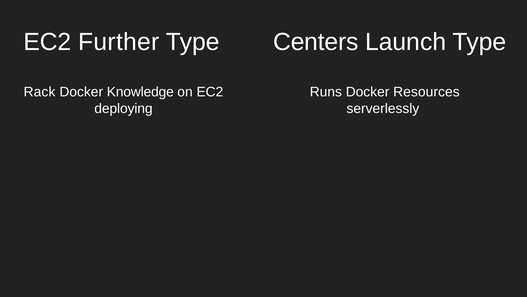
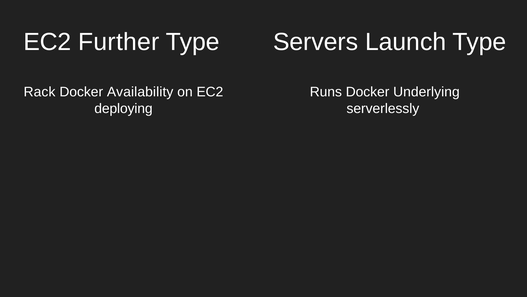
Centers: Centers -> Servers
Knowledge: Knowledge -> Availability
Resources: Resources -> Underlying
